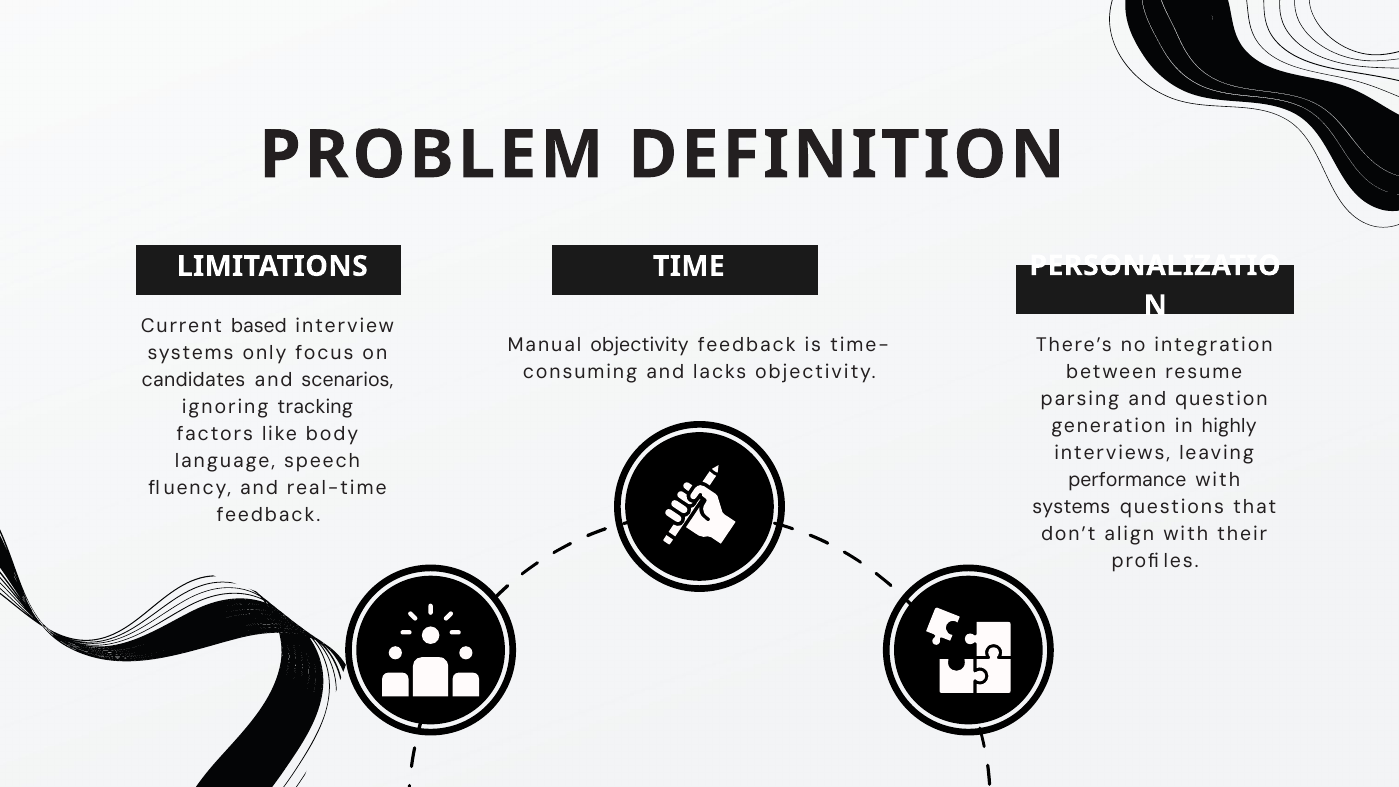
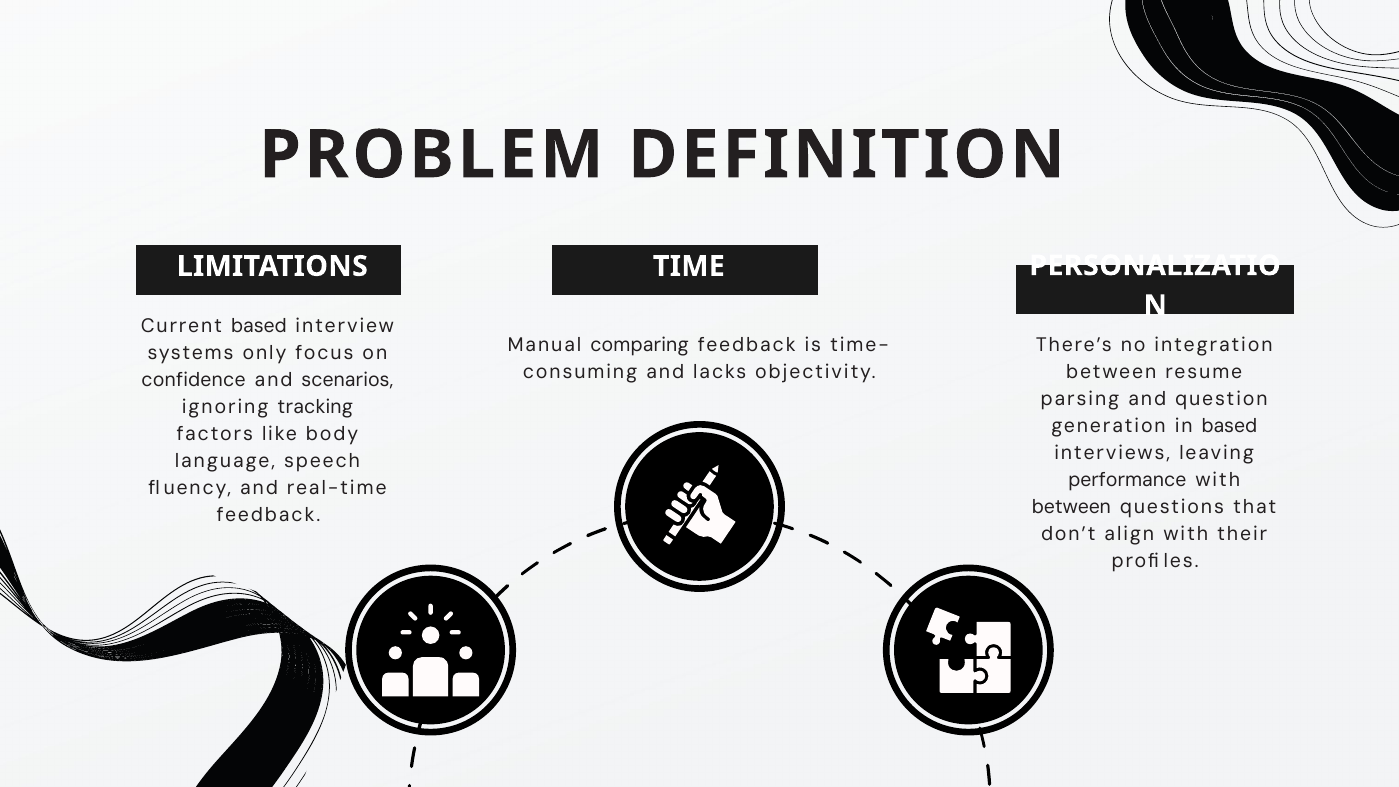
Manual objectivity: objectivity -> comparing
candidates: candidates -> confidence
in highly: highly -> based
systems at (1071, 507): systems -> between
